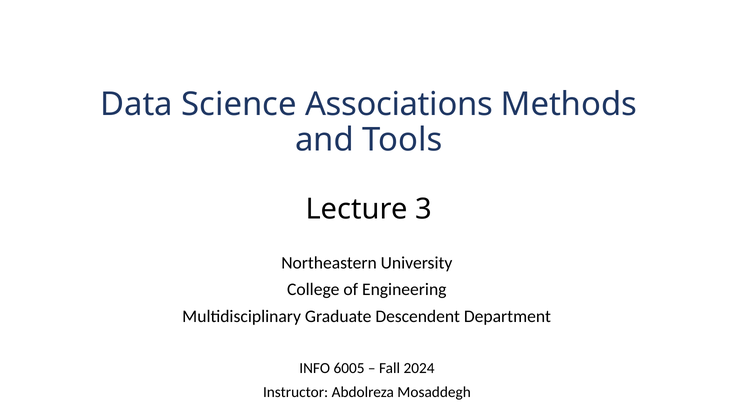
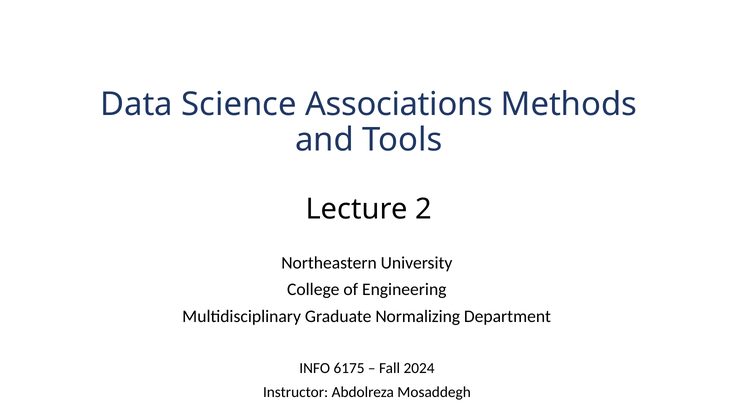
3: 3 -> 2
Descendent: Descendent -> Normalizing
6005: 6005 -> 6175
